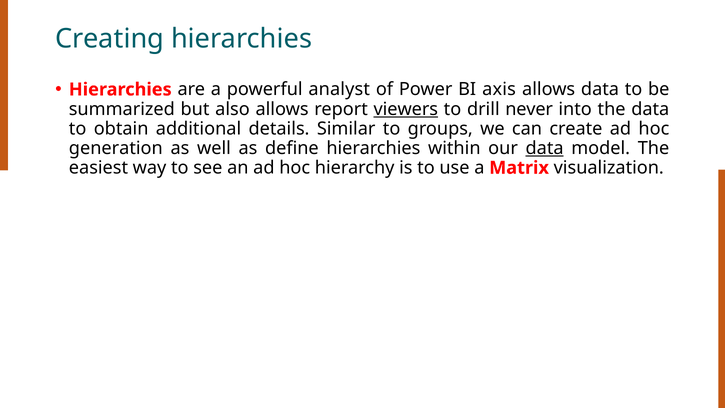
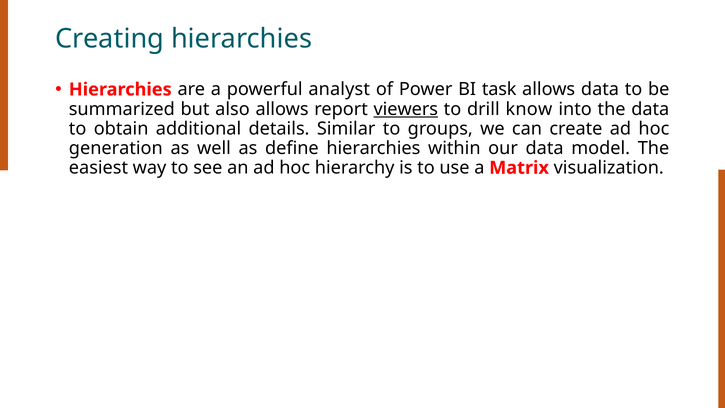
axis: axis -> task
never: never -> know
data at (545, 148) underline: present -> none
